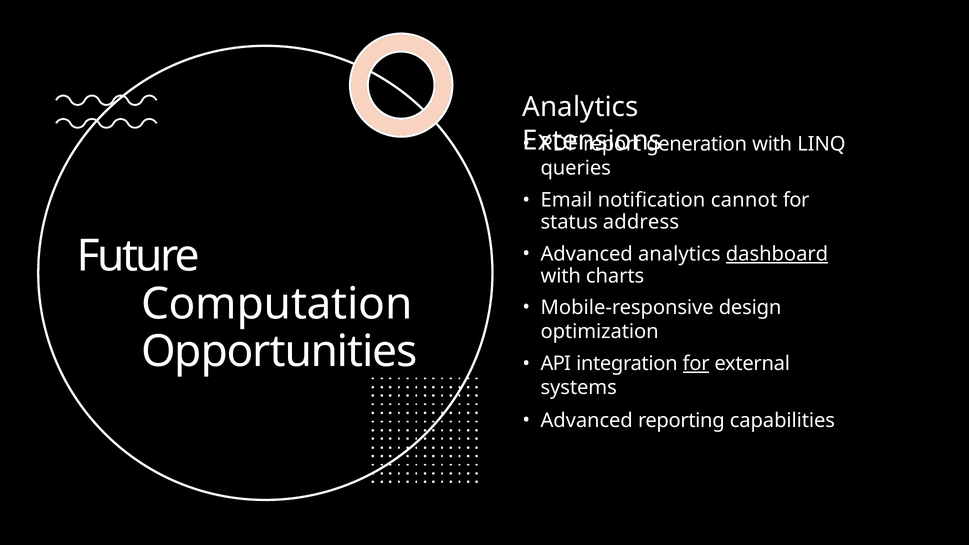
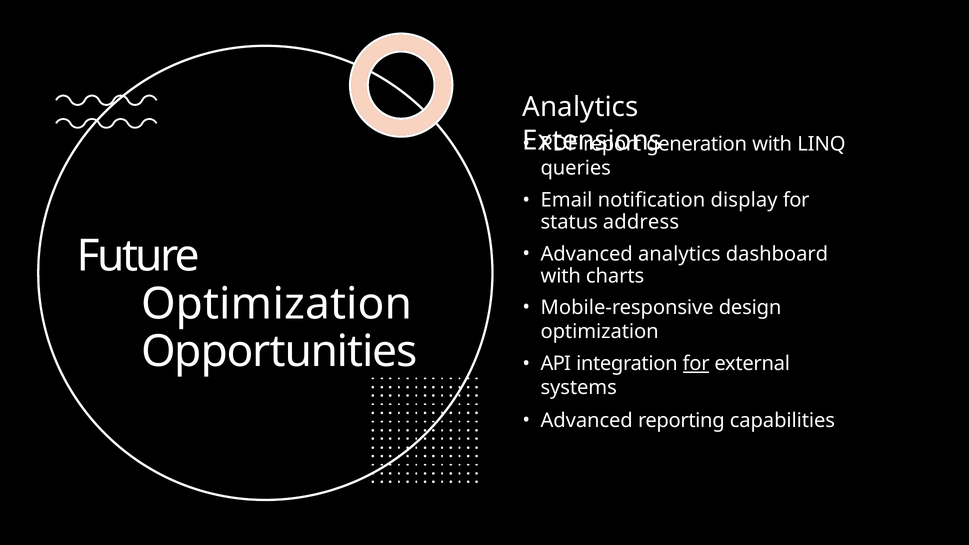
cannot: cannot -> display
dashboard underline: present -> none
Computation at (277, 304): Computation -> Optimization
